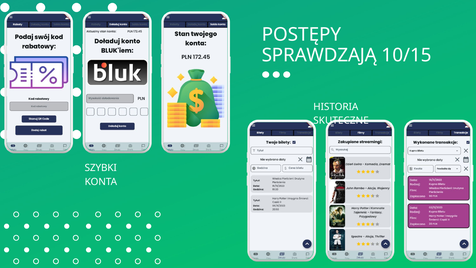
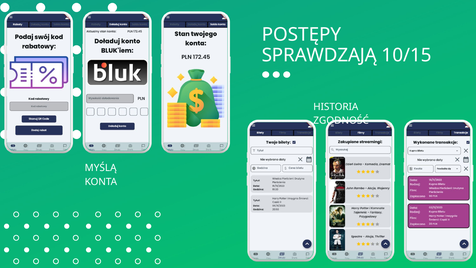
SKUTECZNE: SKUTECZNE -> ZGODNOŚĆ
SZYBKI: SZYBKI -> MYŚLĄ
